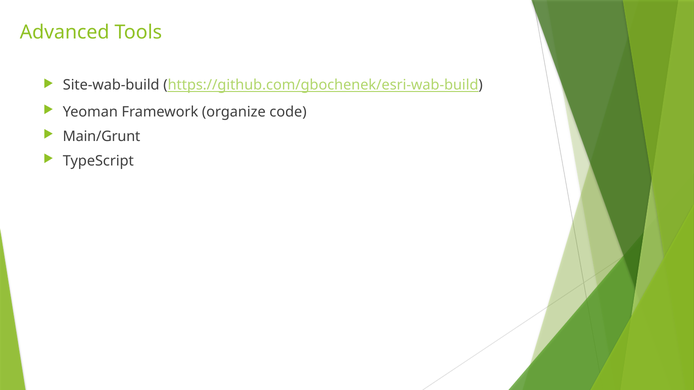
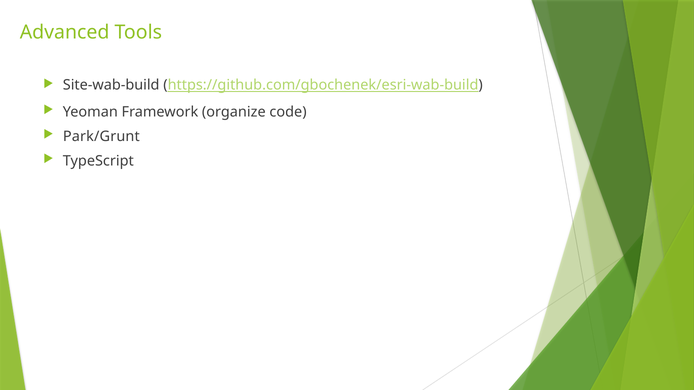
Main/Grunt: Main/Grunt -> Park/Grunt
